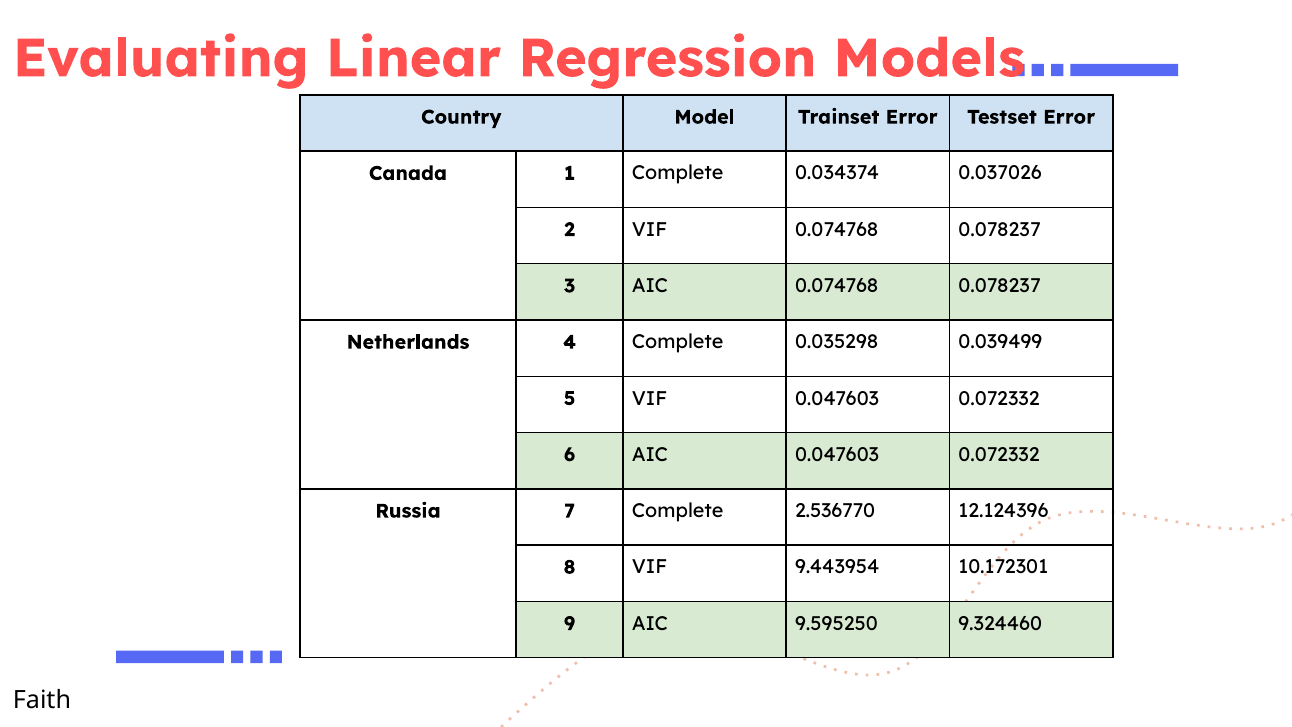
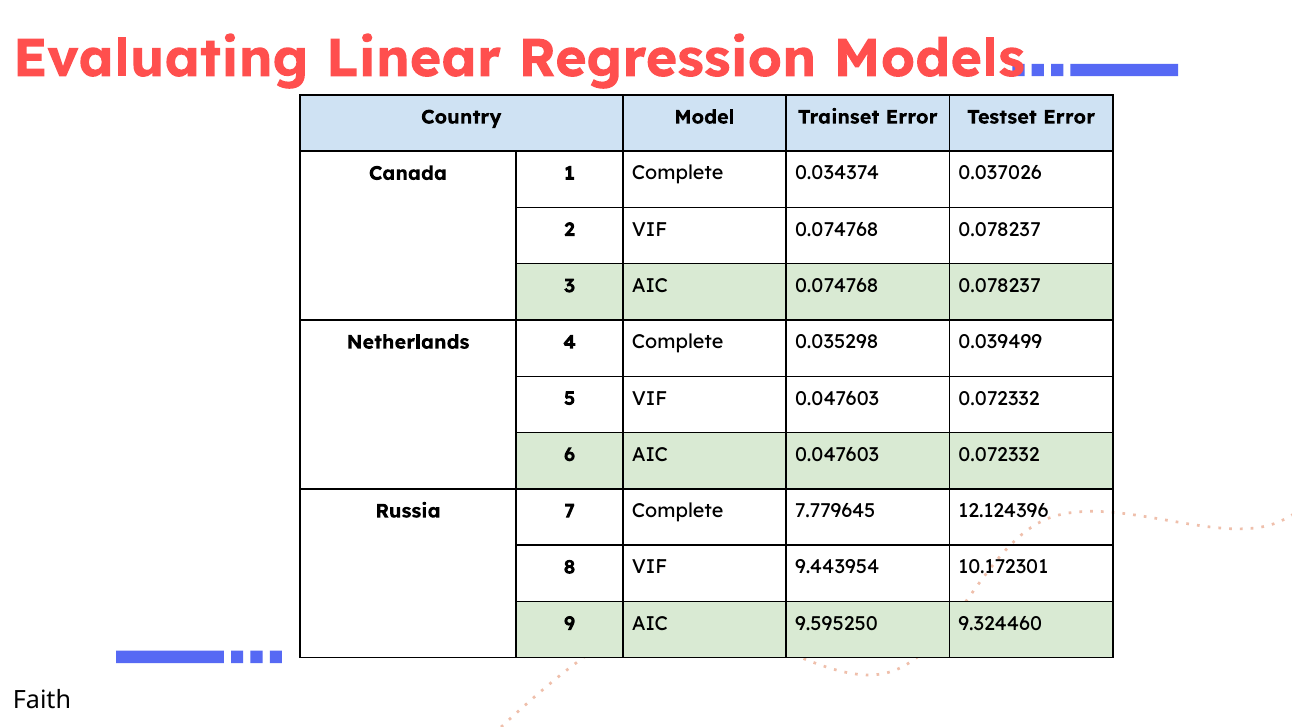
2.536770: 2.536770 -> 7.779645
